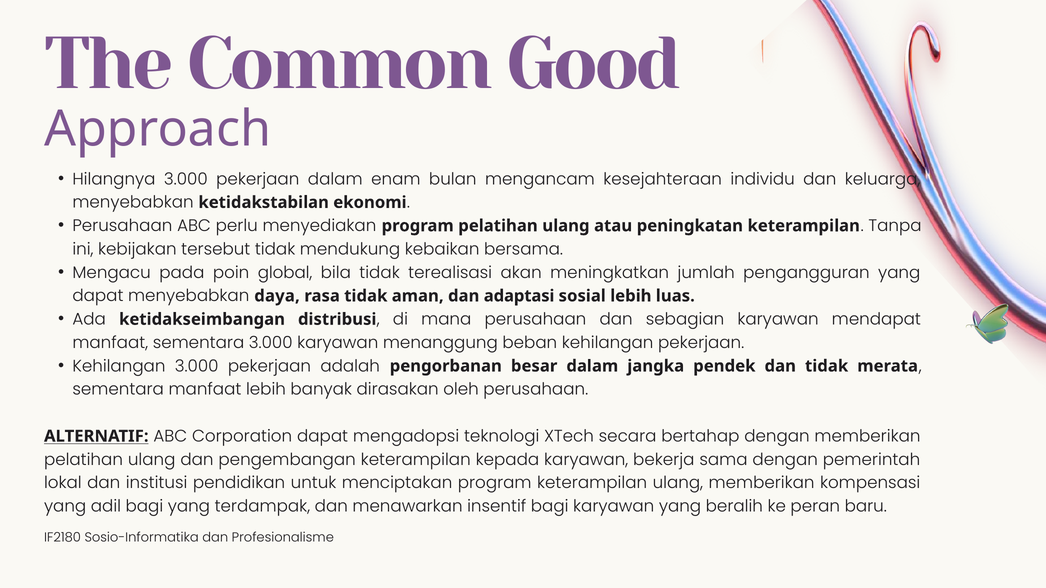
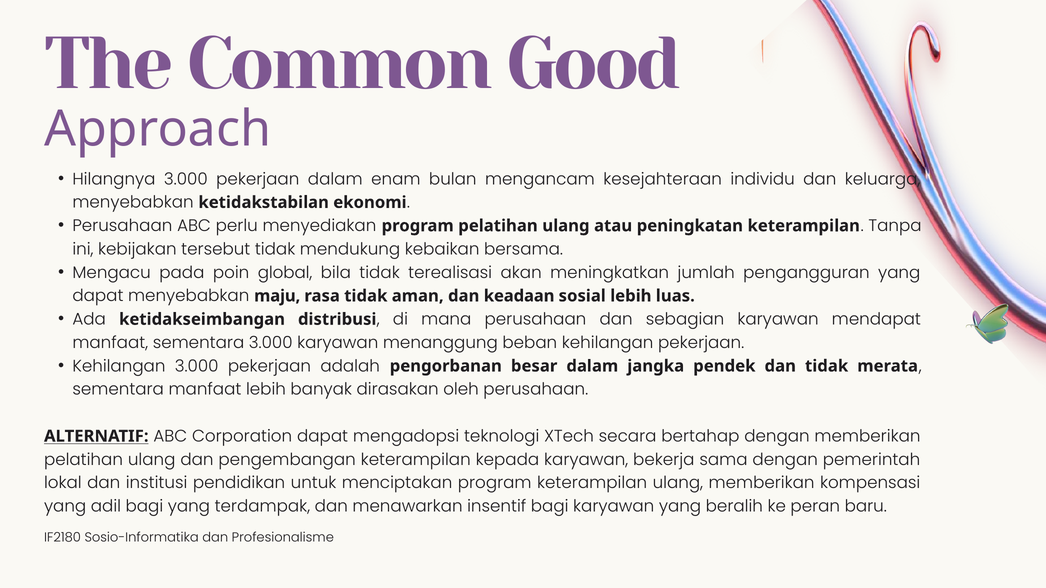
daya: daya -> maju
adaptasi: adaptasi -> keadaan
